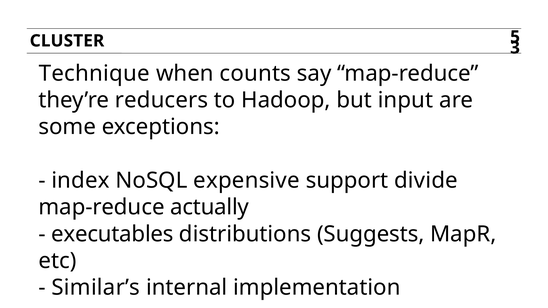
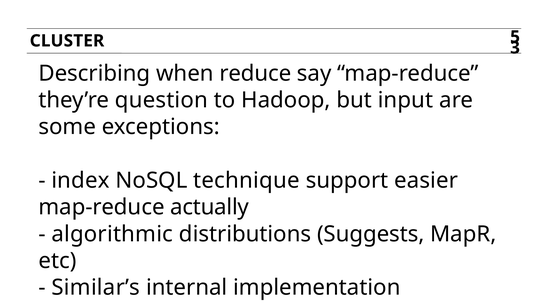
Technique: Technique -> Describing
counts: counts -> reduce
reducers: reducers -> question
expensive: expensive -> technique
divide: divide -> easier
executables: executables -> algorithmic
